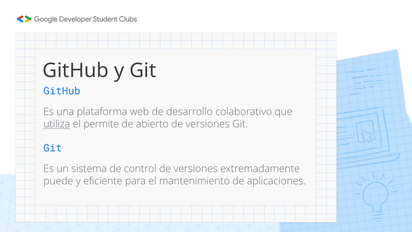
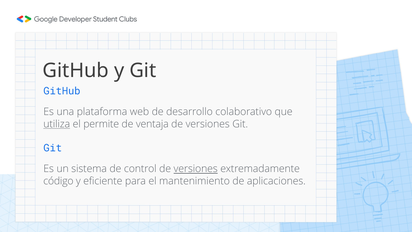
abierto: abierto -> ventaja
versiones at (196, 169) underline: none -> present
puede: puede -> código
